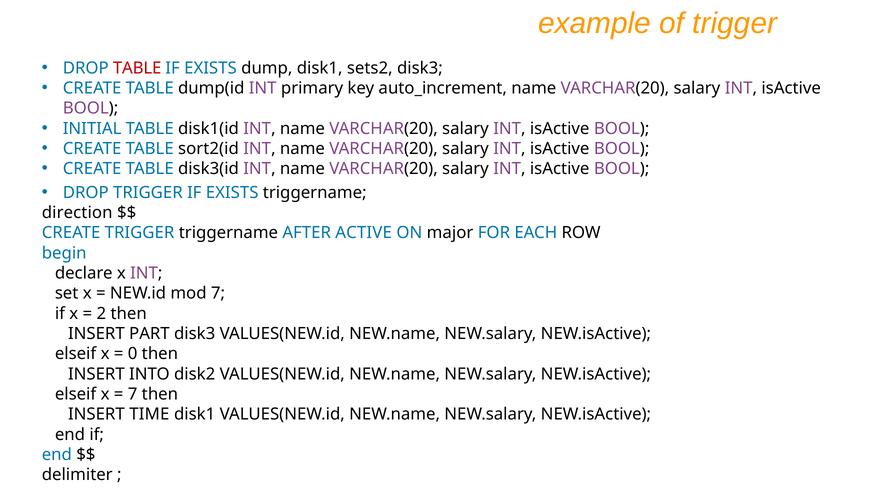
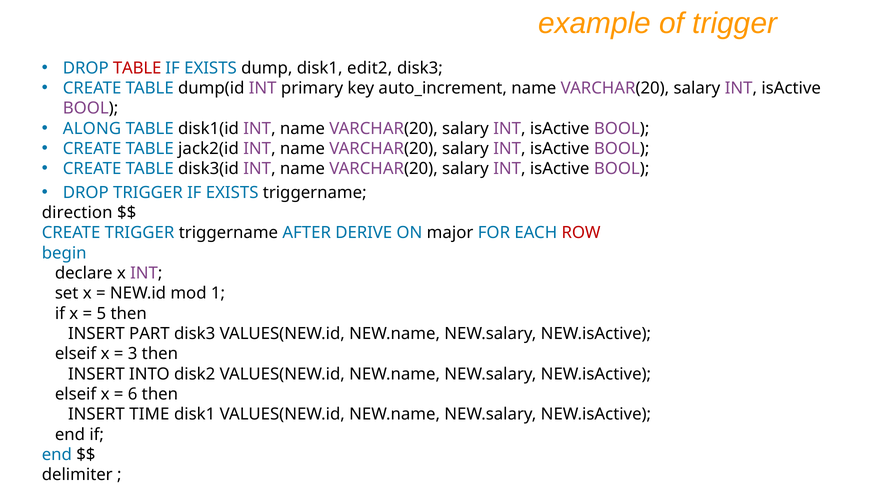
sets2: sets2 -> edit2
INITIAL: INITIAL -> ALONG
sort2(id: sort2(id -> jack2(id
ACTIVE: ACTIVE -> DERIVE
ROW colour: black -> red
mod 7: 7 -> 1
2: 2 -> 5
0: 0 -> 3
7 at (133, 394): 7 -> 6
